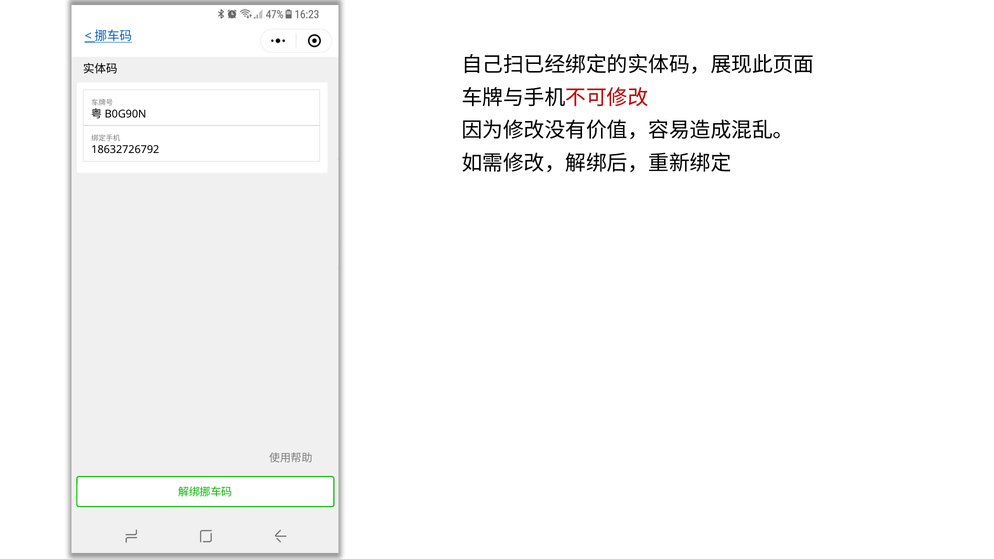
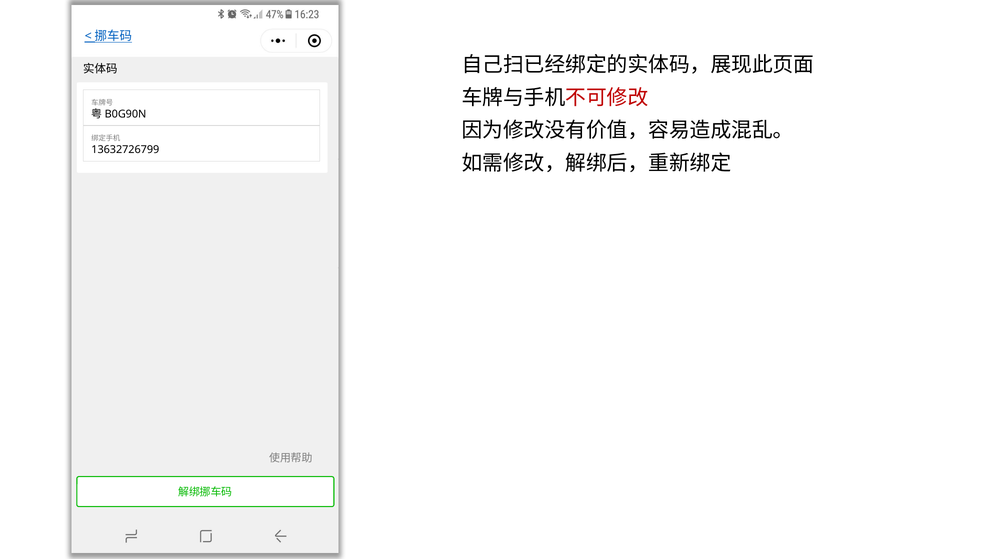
18632726792: 18632726792 -> 13632726799
